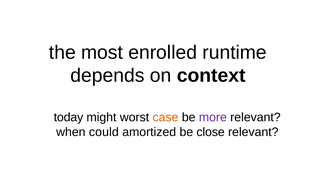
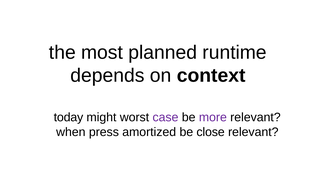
enrolled: enrolled -> planned
case colour: orange -> purple
could: could -> press
